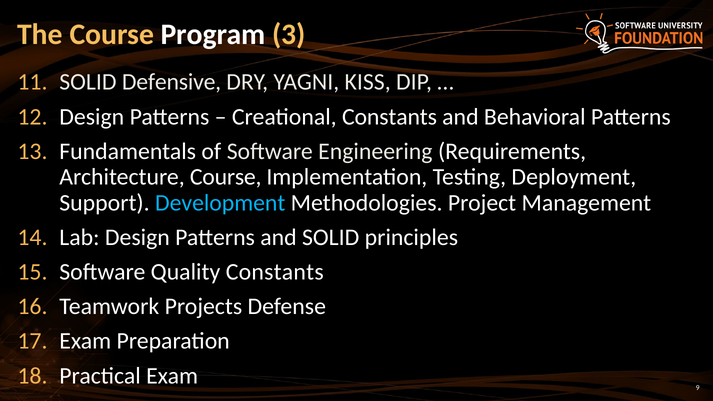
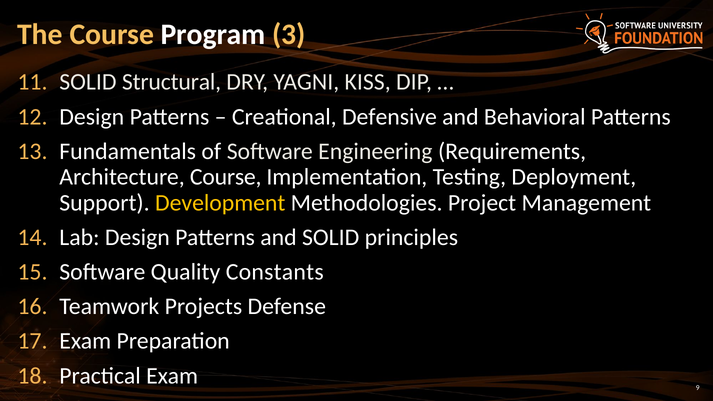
Defensive: Defensive -> Structural
Creational Constants: Constants -> Defensive
Development colour: light blue -> yellow
